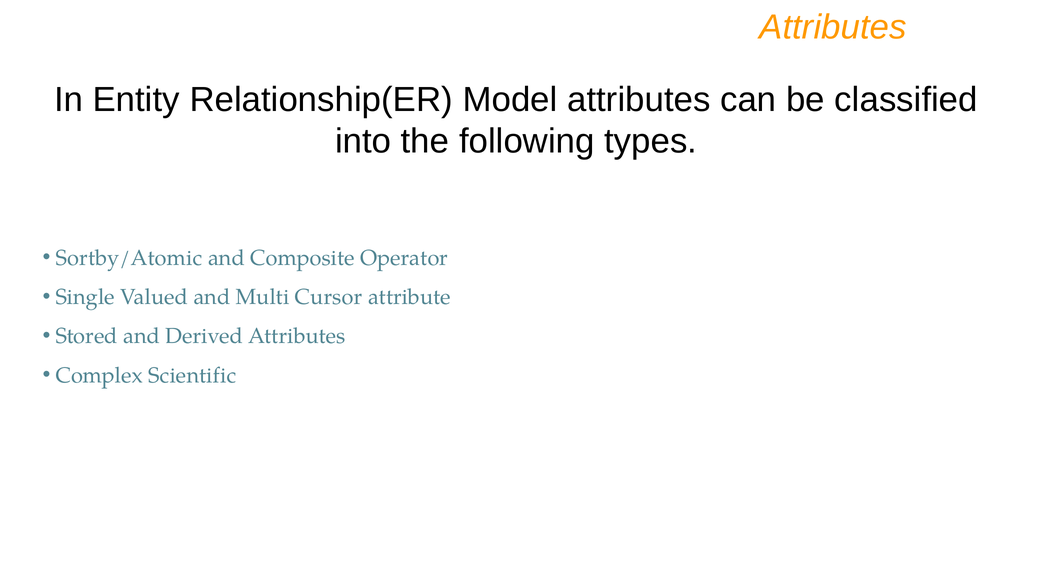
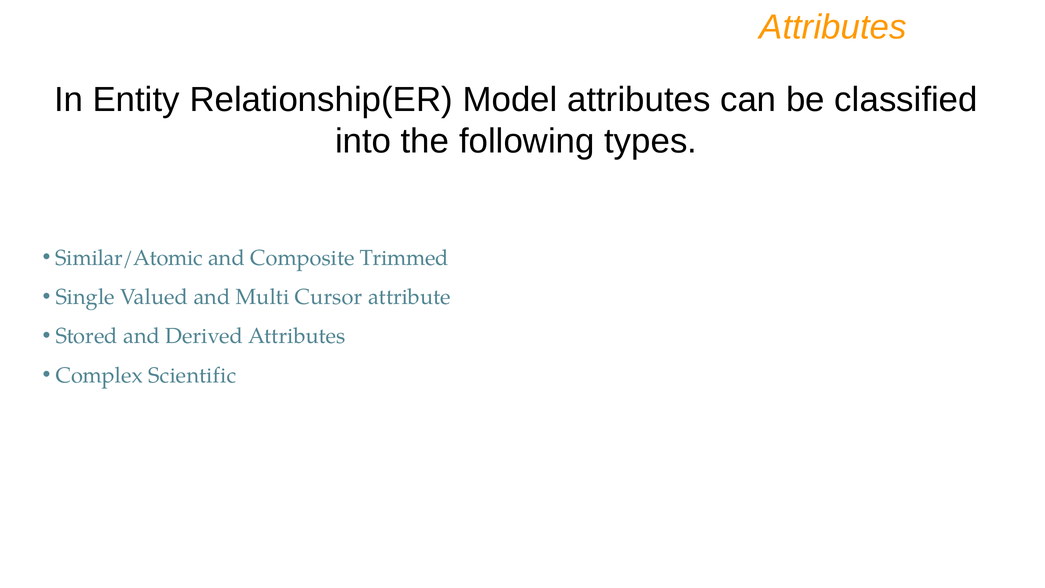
Sortby/Atomic: Sortby/Atomic -> Similar/Atomic
Operator: Operator -> Trimmed
